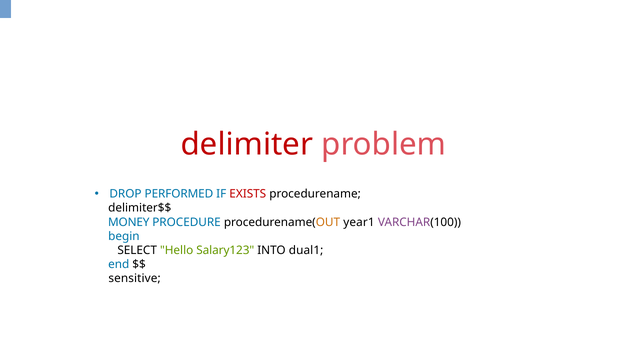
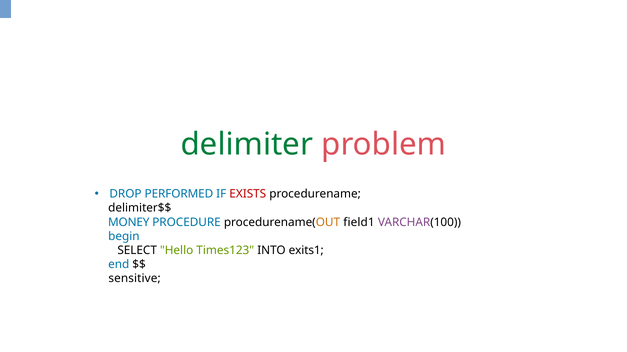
delimiter colour: red -> green
year1: year1 -> field1
Salary123: Salary123 -> Times123
dual1: dual1 -> exits1
